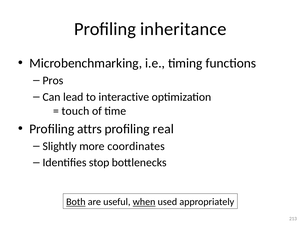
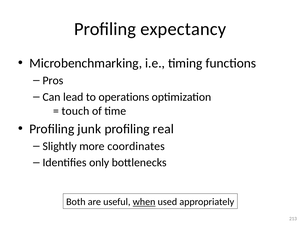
inheritance: inheritance -> expectancy
interactive: interactive -> operations
attrs: attrs -> junk
stop: stop -> only
Both underline: present -> none
